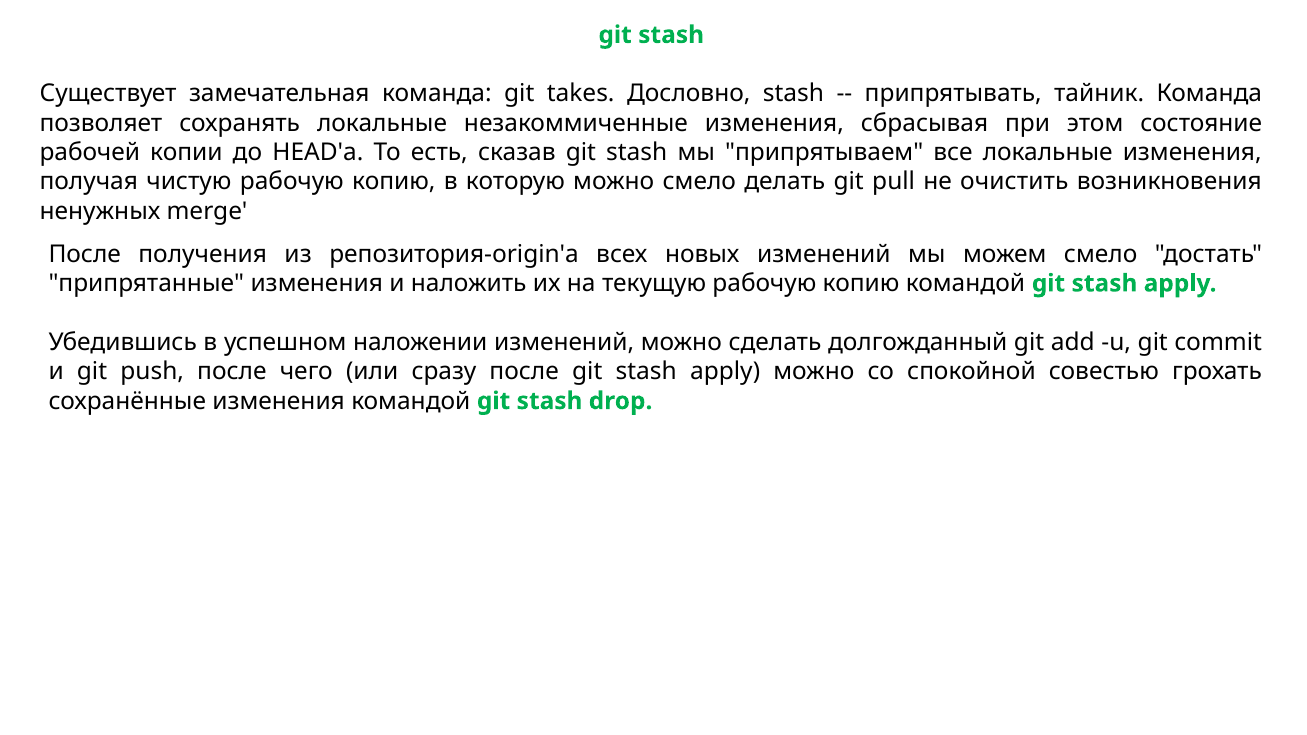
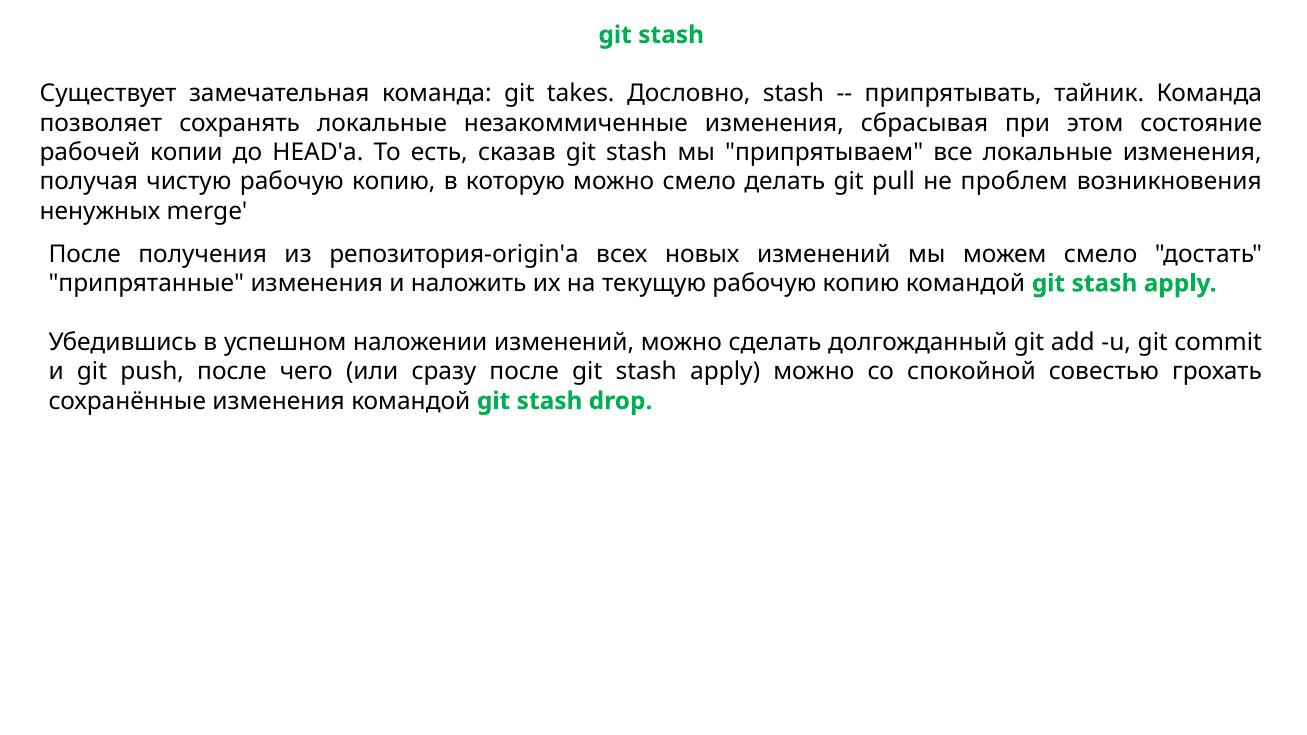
очистить: очистить -> проблем
